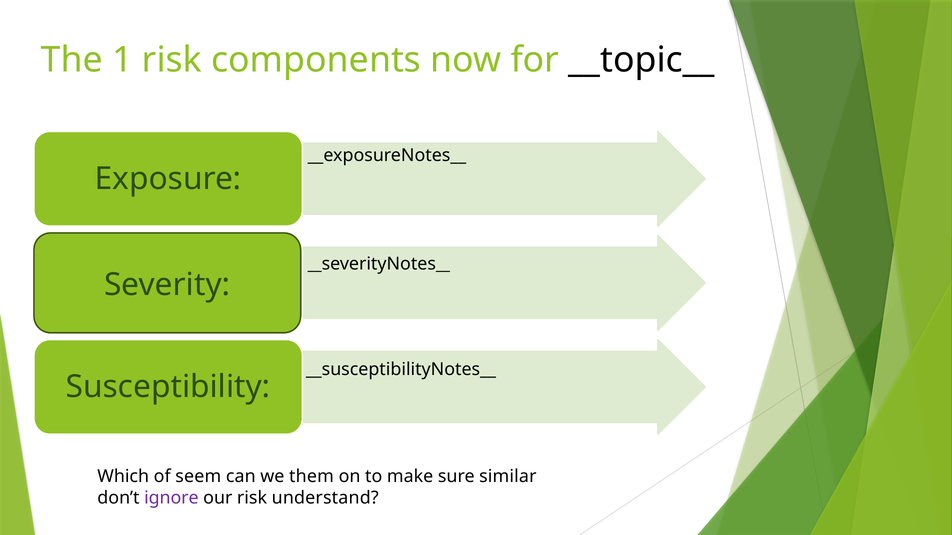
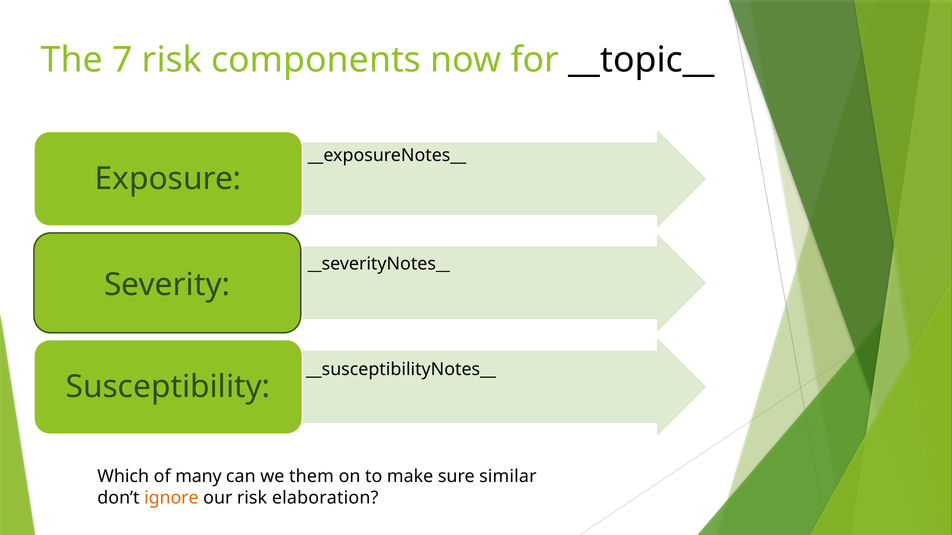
1: 1 -> 7
seem: seem -> many
ignore colour: purple -> orange
understand: understand -> elaboration
